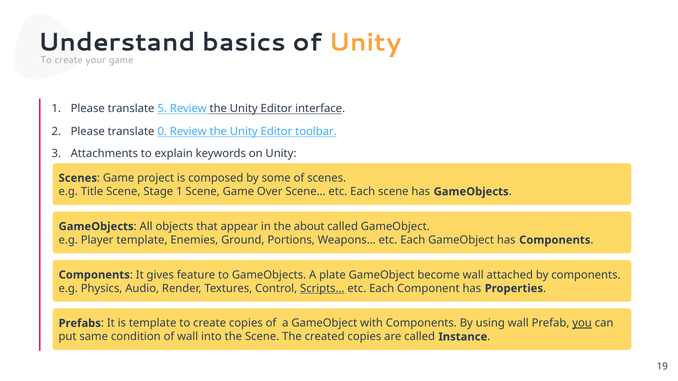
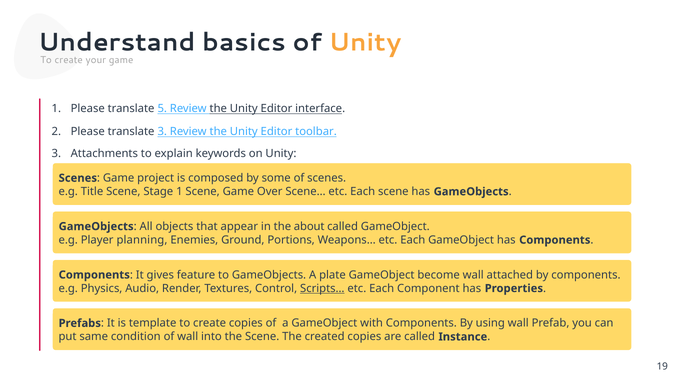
translate 0: 0 -> 3
Player template: template -> planning
you underline: present -> none
